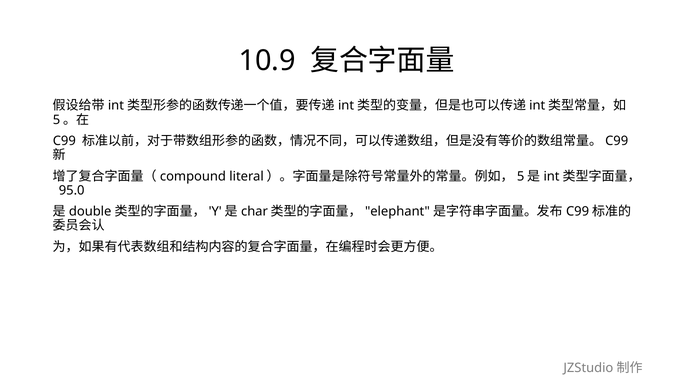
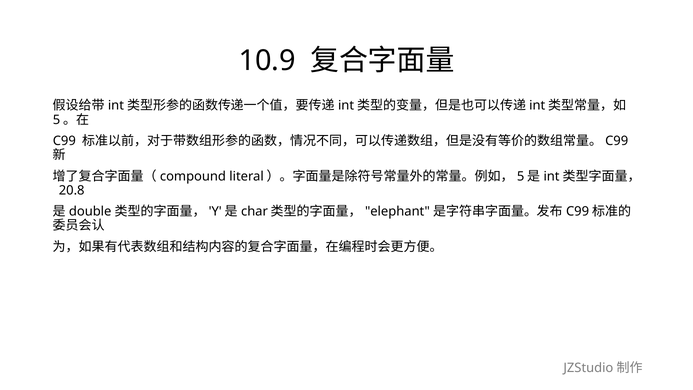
95.0: 95.0 -> 20.8
